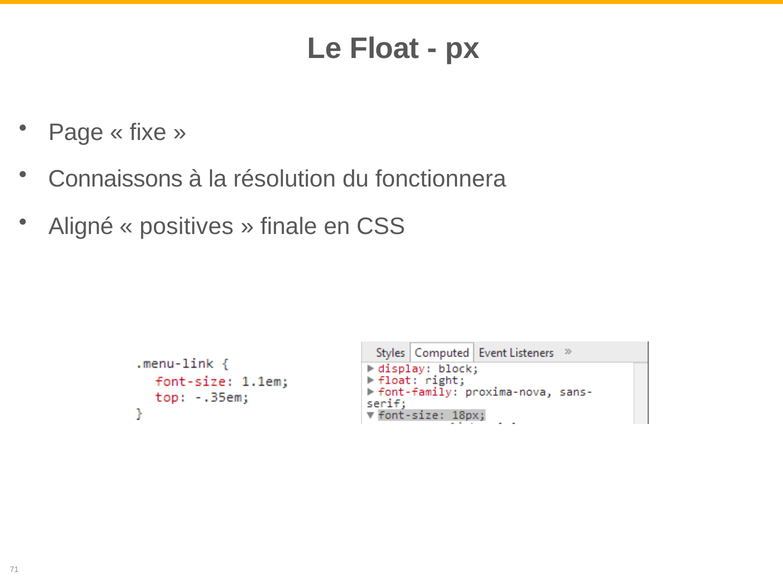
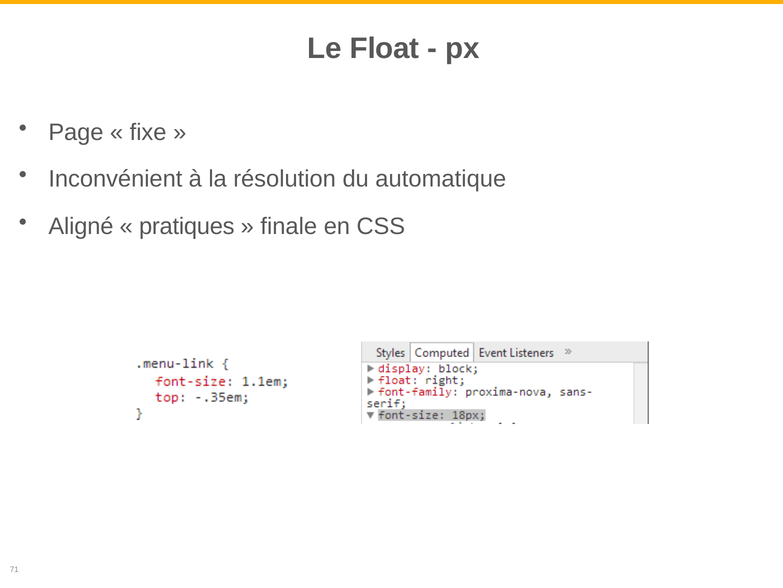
Connaissons: Connaissons -> Inconvénient
fonctionnera: fonctionnera -> automatique
positives: positives -> pratiques
